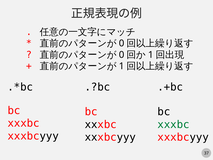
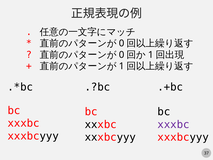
xxxbc at (173, 124) colour: green -> purple
